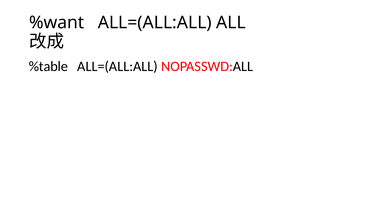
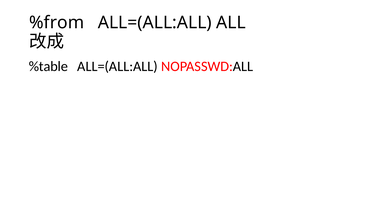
%want: %want -> %from
